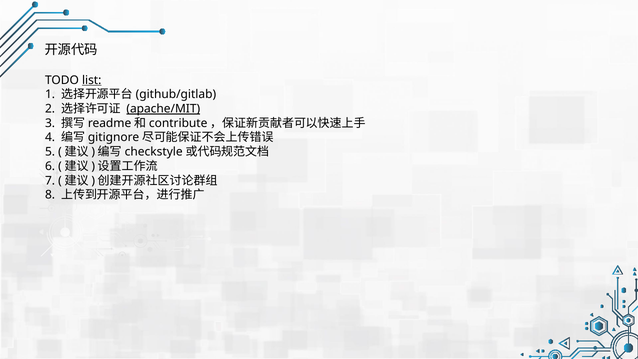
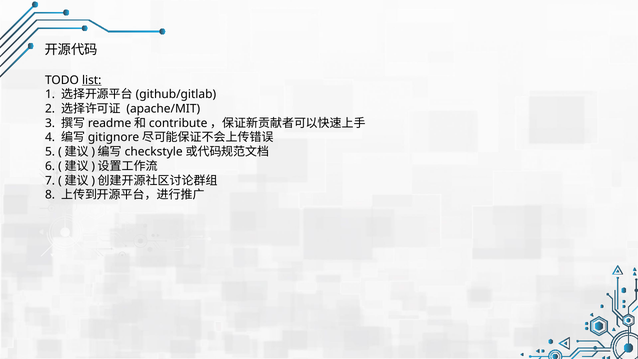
apache/MIT underline: present -> none
